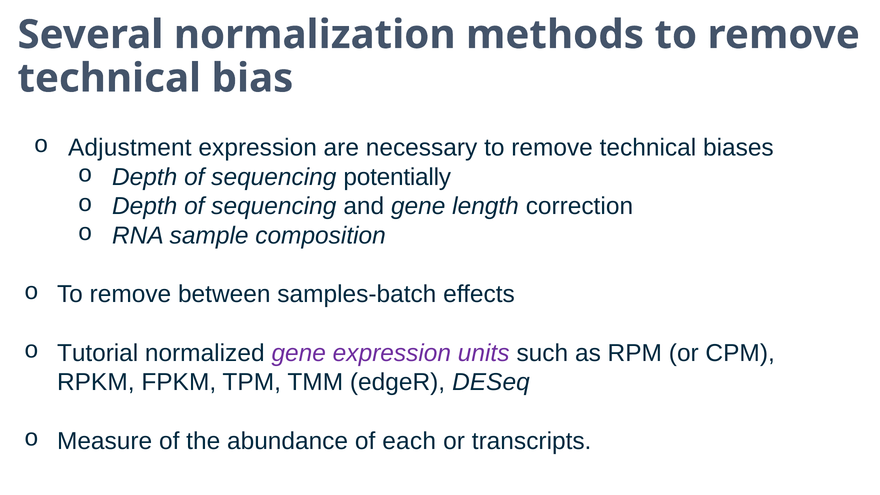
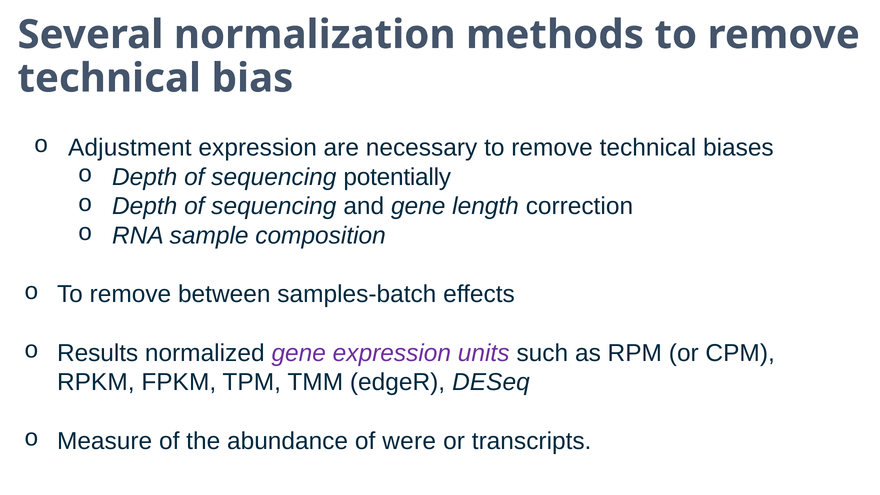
Tutorial: Tutorial -> Results
each: each -> were
